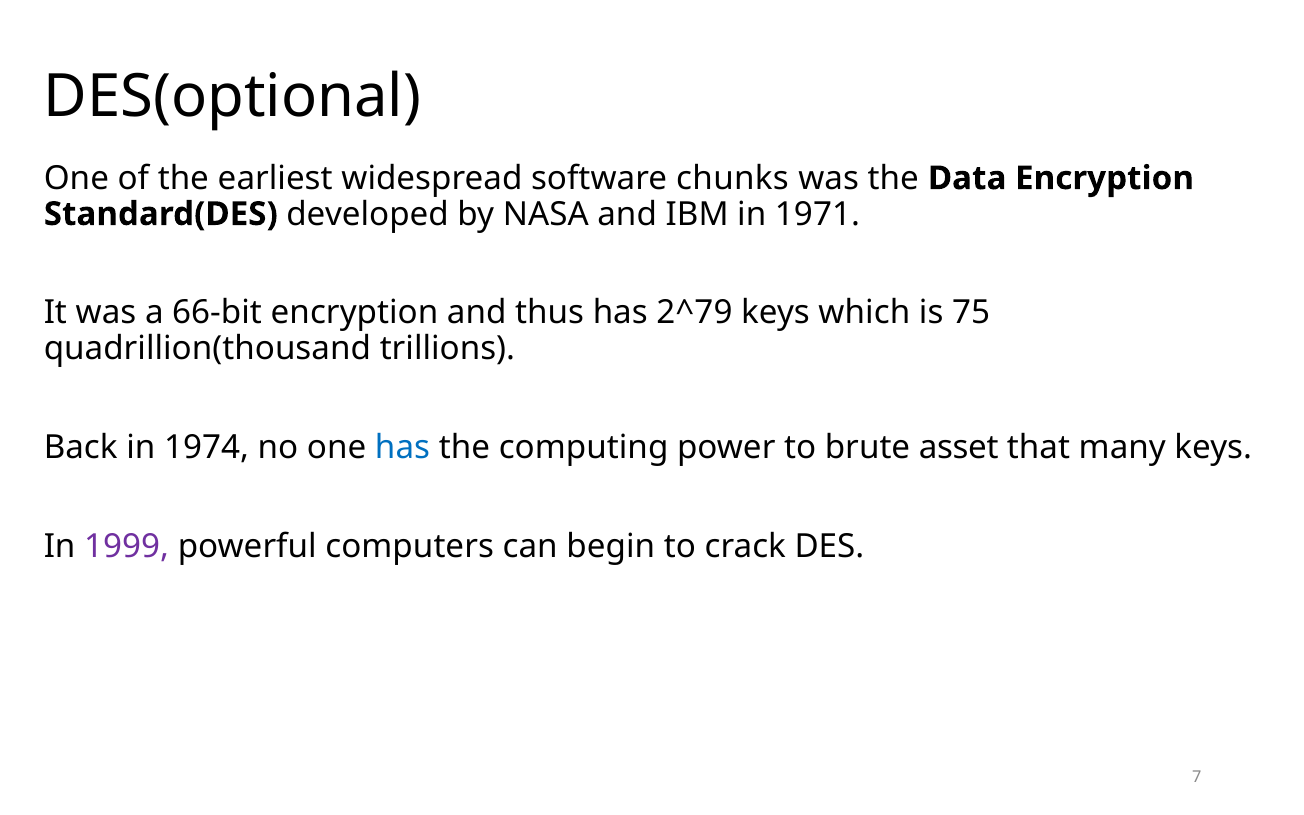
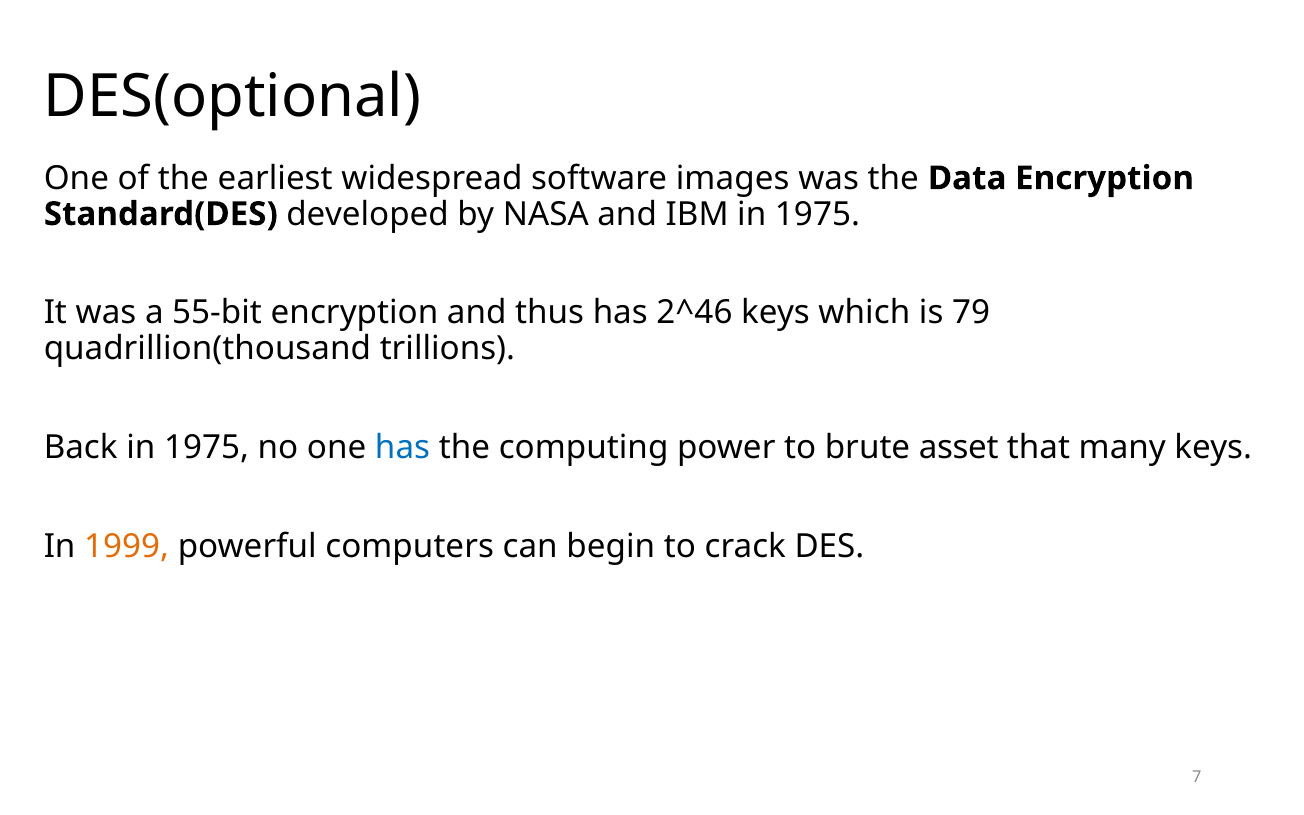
chunks: chunks -> images
IBM in 1971: 1971 -> 1975
66-bit: 66-bit -> 55-bit
2^79: 2^79 -> 2^46
75: 75 -> 79
Back in 1974: 1974 -> 1975
1999 colour: purple -> orange
